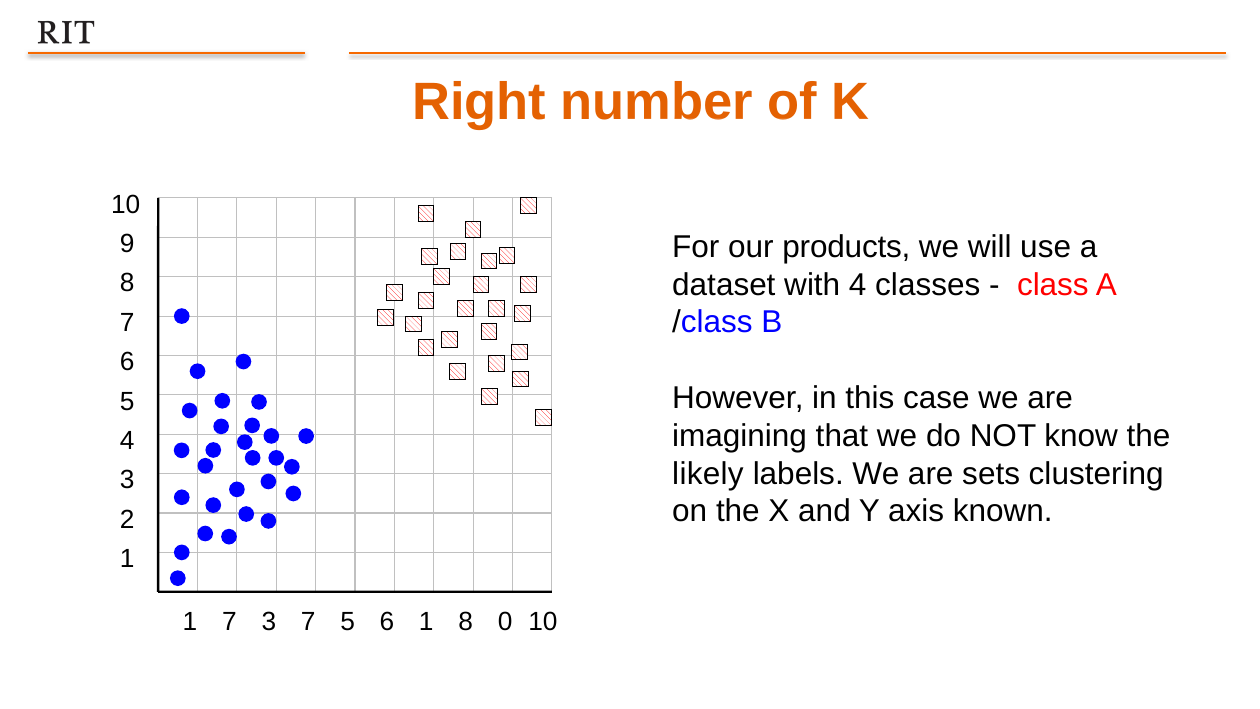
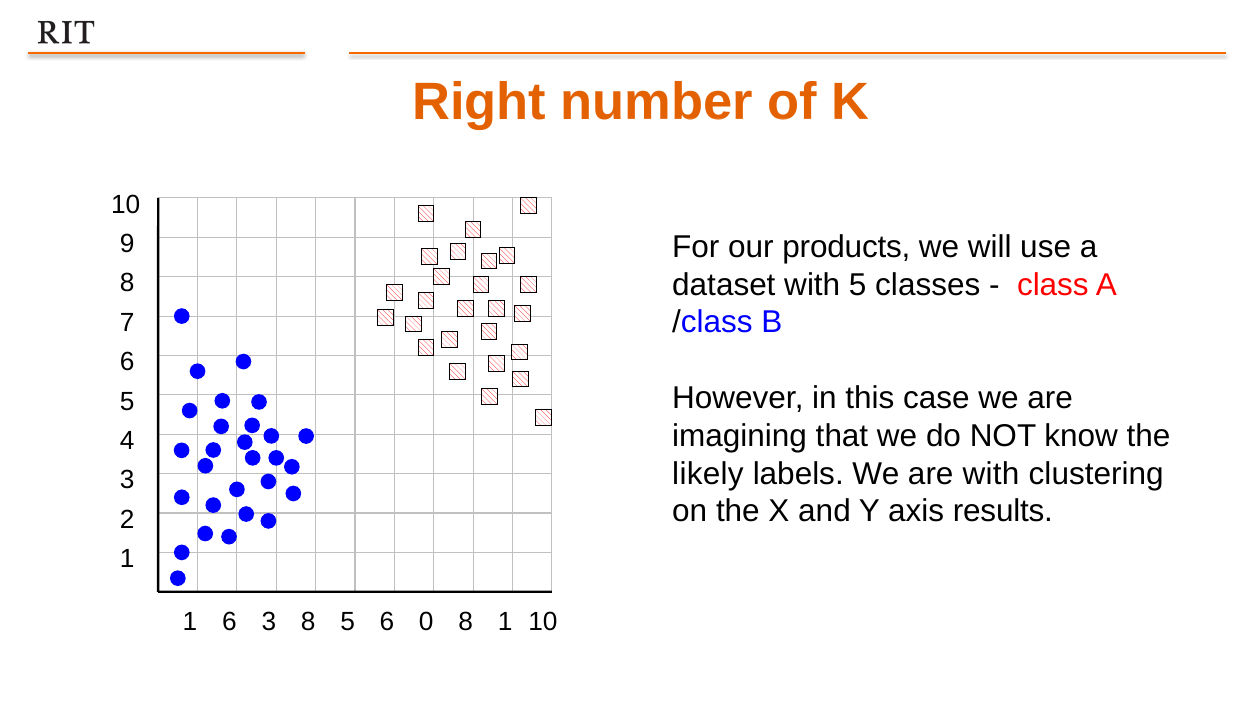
with 4: 4 -> 5
are sets: sets -> with
known: known -> results
1 7: 7 -> 6
3 7: 7 -> 8
6 1: 1 -> 0
8 0: 0 -> 1
